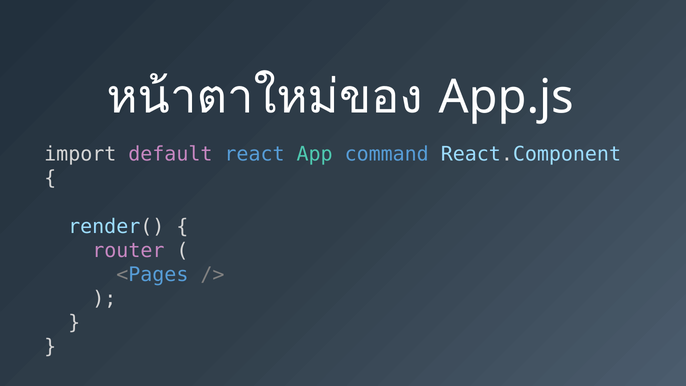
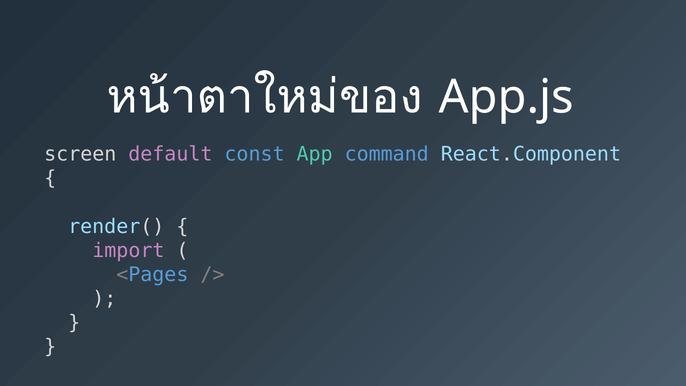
import: import -> screen
react: react -> const
router: router -> import
